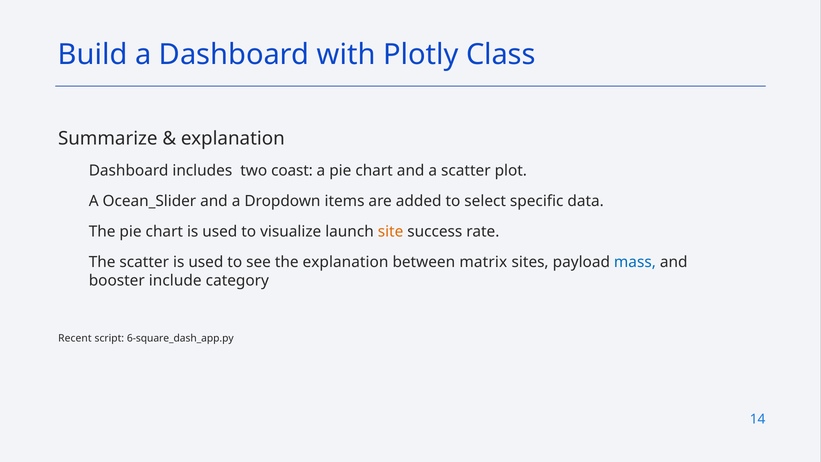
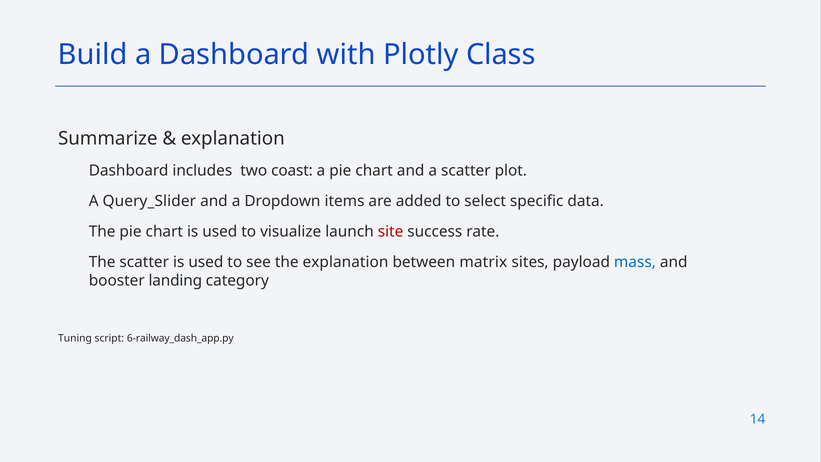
Ocean_Slider: Ocean_Slider -> Query_Slider
site colour: orange -> red
include: include -> landing
Recent: Recent -> Tuning
6-square_dash_app.py: 6-square_dash_app.py -> 6-railway_dash_app.py
